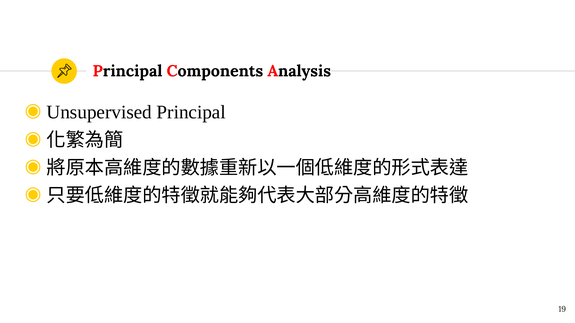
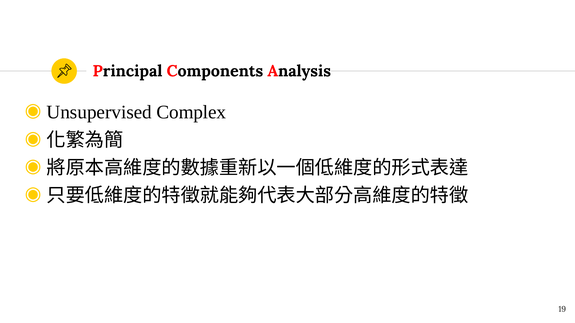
Unsupervised Principal: Principal -> Complex
